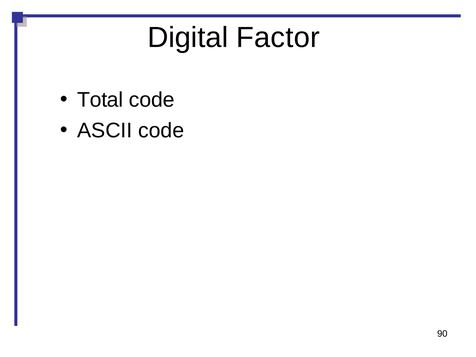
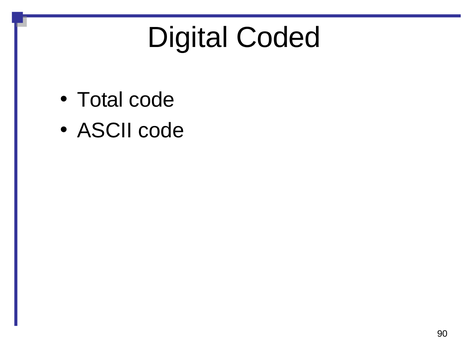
Factor: Factor -> Coded
